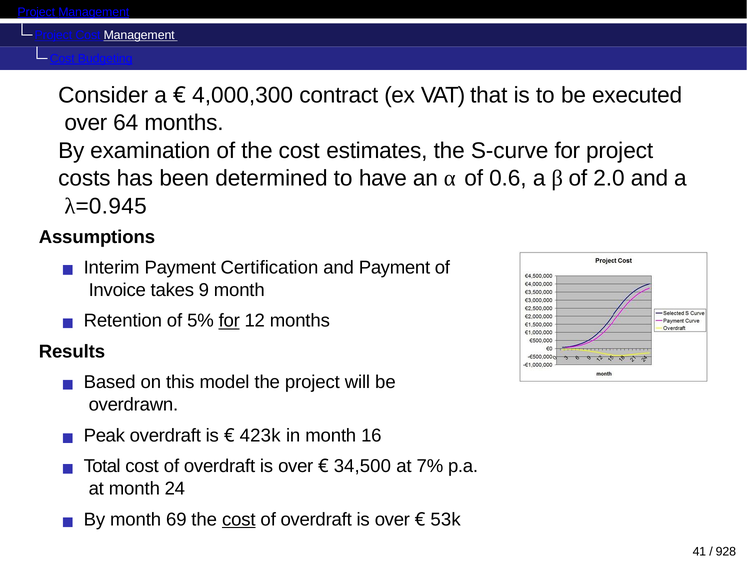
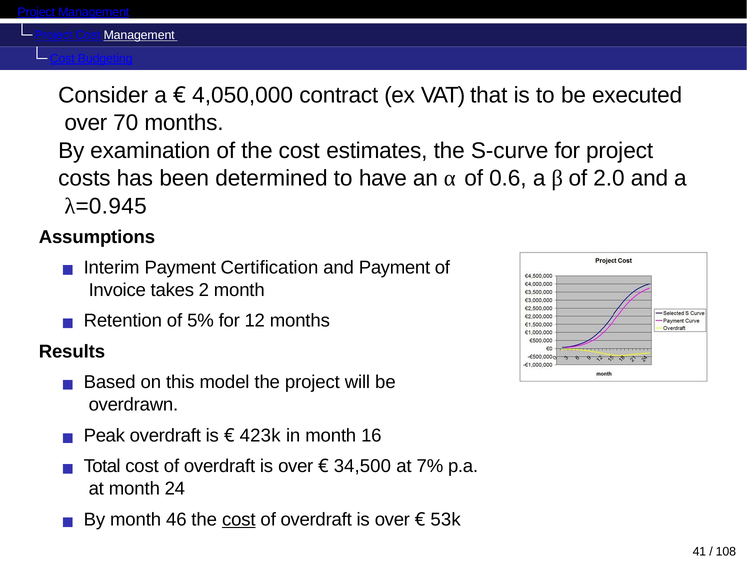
4,000,300: 4,000,300 -> 4,050,000
64: 64 -> 70
9: 9 -> 2
for at (229, 321) underline: present -> none
69: 69 -> 46
928: 928 -> 108
